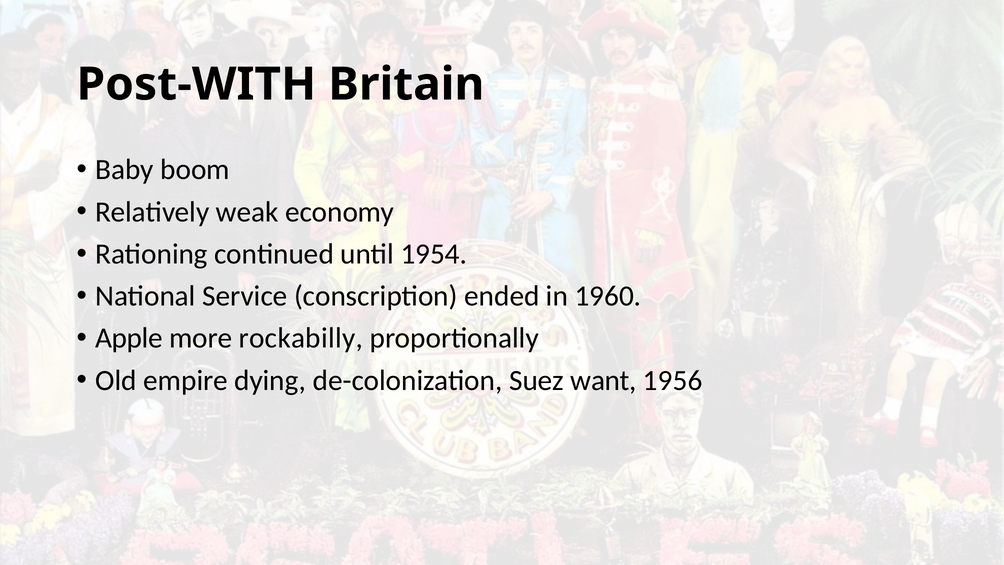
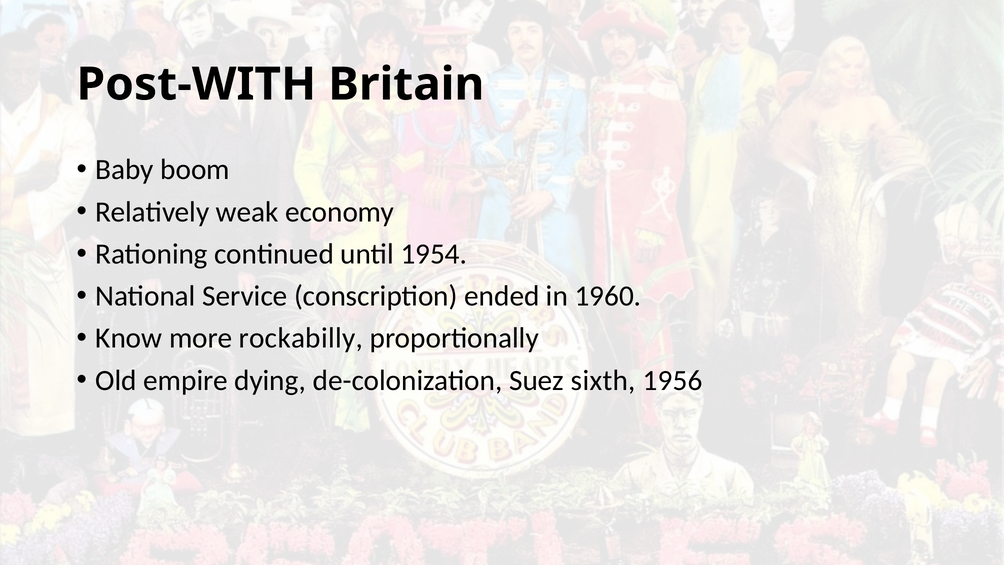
Apple: Apple -> Know
want: want -> sixth
